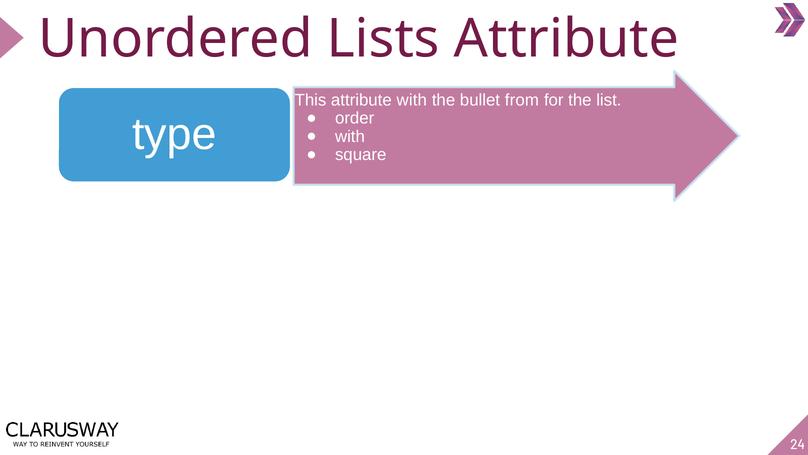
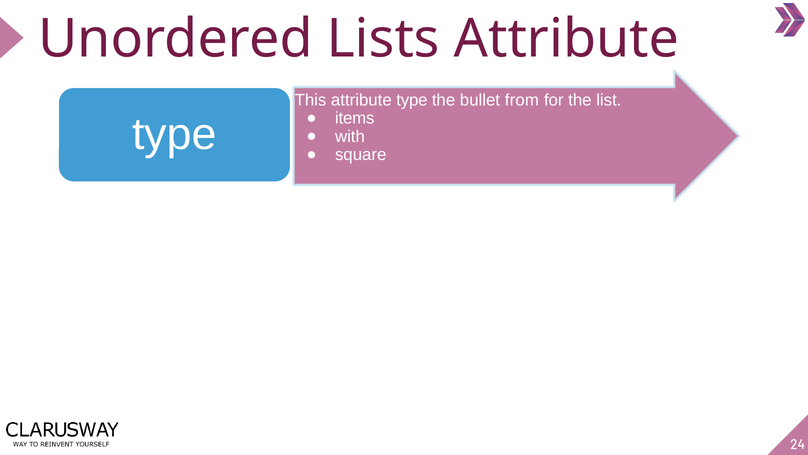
attribute with: with -> type
order: order -> items
